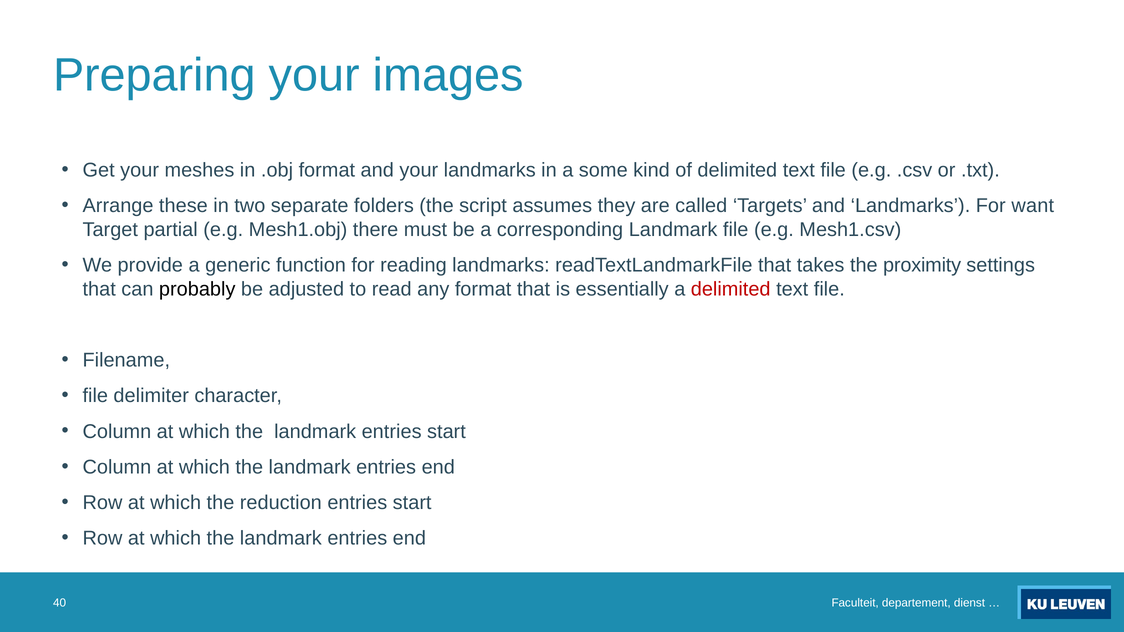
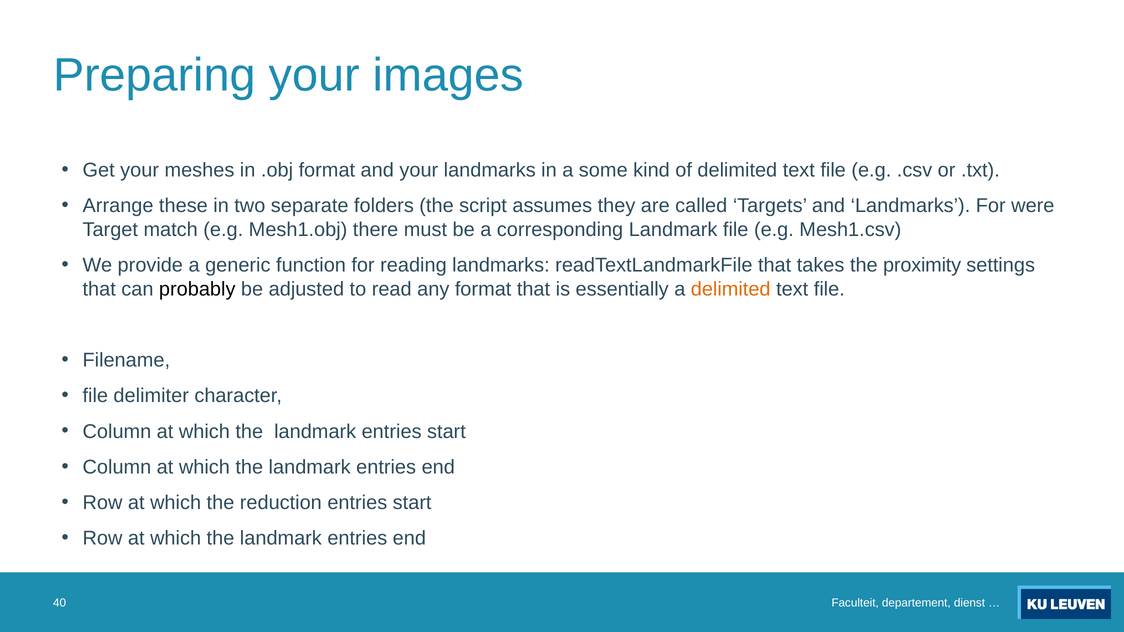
want: want -> were
partial: partial -> match
delimited at (731, 289) colour: red -> orange
